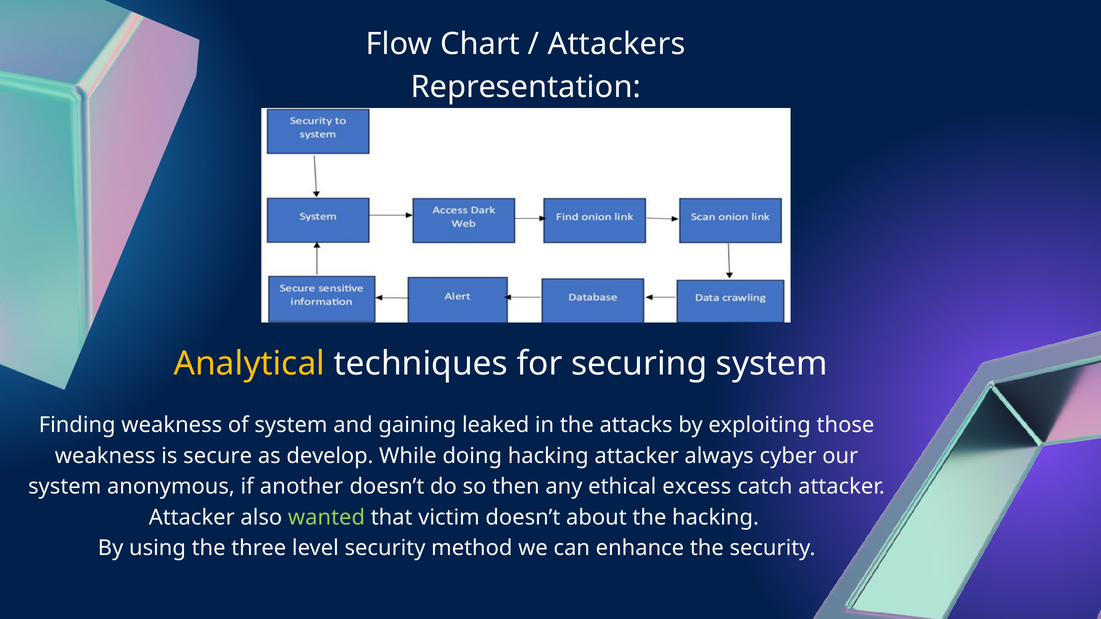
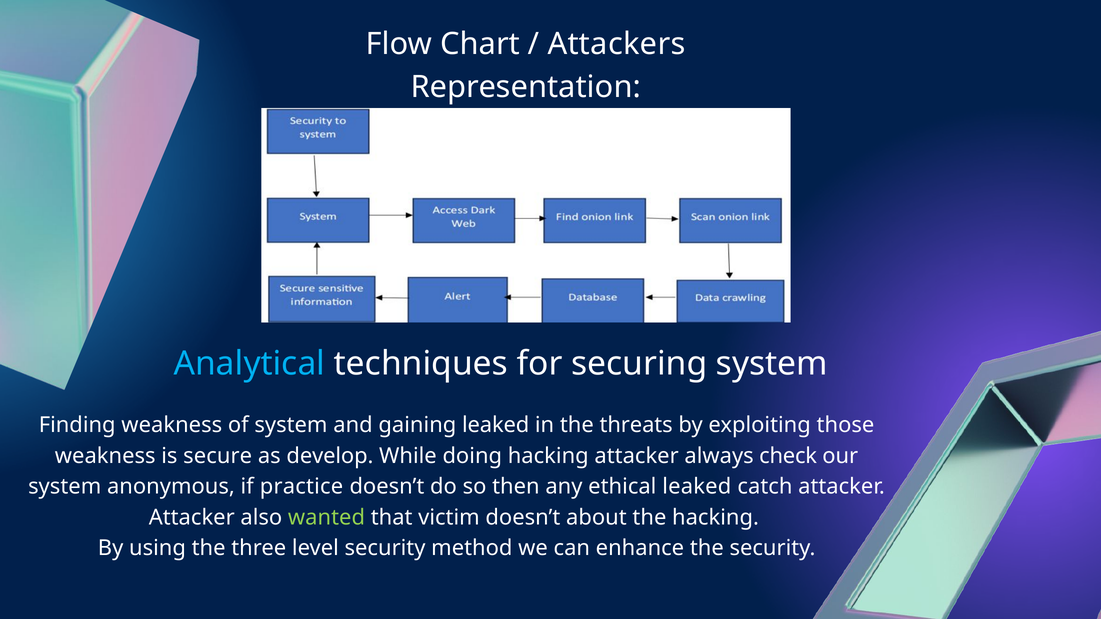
Analytical colour: yellow -> light blue
attacks: attacks -> threats
cyber: cyber -> check
another: another -> practice
ethical excess: excess -> leaked
